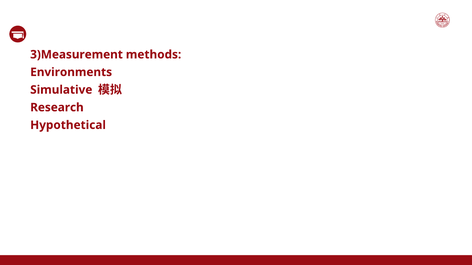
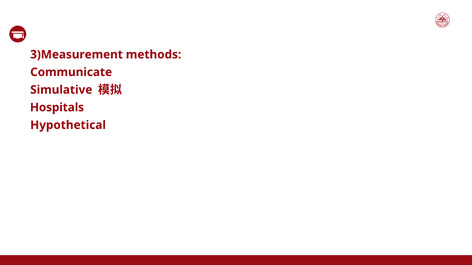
Environments: Environments -> Communicate
Research: Research -> Hospitals
